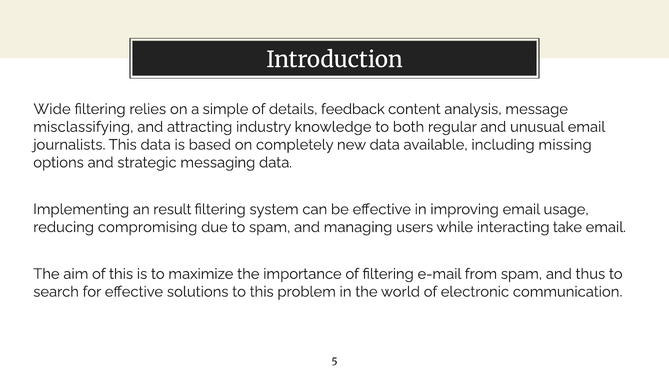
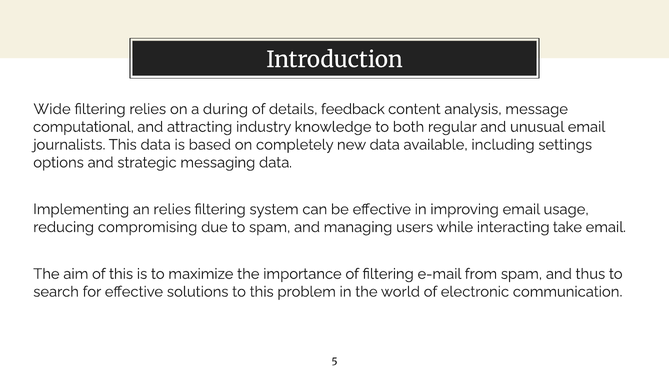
simple: simple -> during
misclassifying: misclassifying -> computational
missing: missing -> settings
an result: result -> relies
